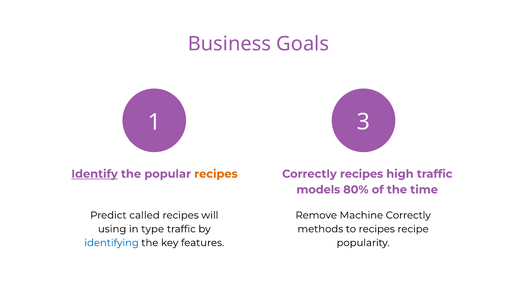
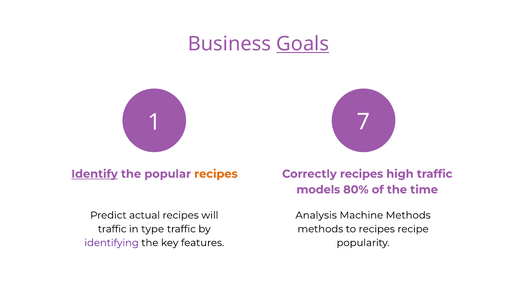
Goals underline: none -> present
3: 3 -> 7
called: called -> actual
Remove: Remove -> Analysis
Machine Correctly: Correctly -> Methods
using at (112, 229): using -> traffic
identifying colour: blue -> purple
